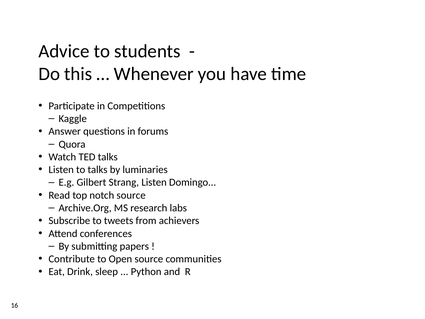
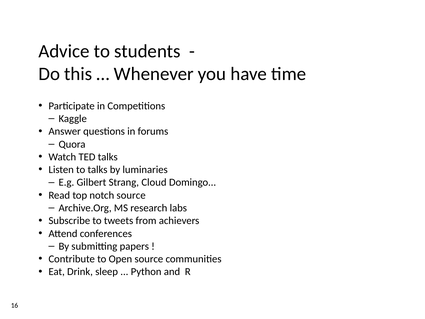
Strang Listen: Listen -> Cloud
